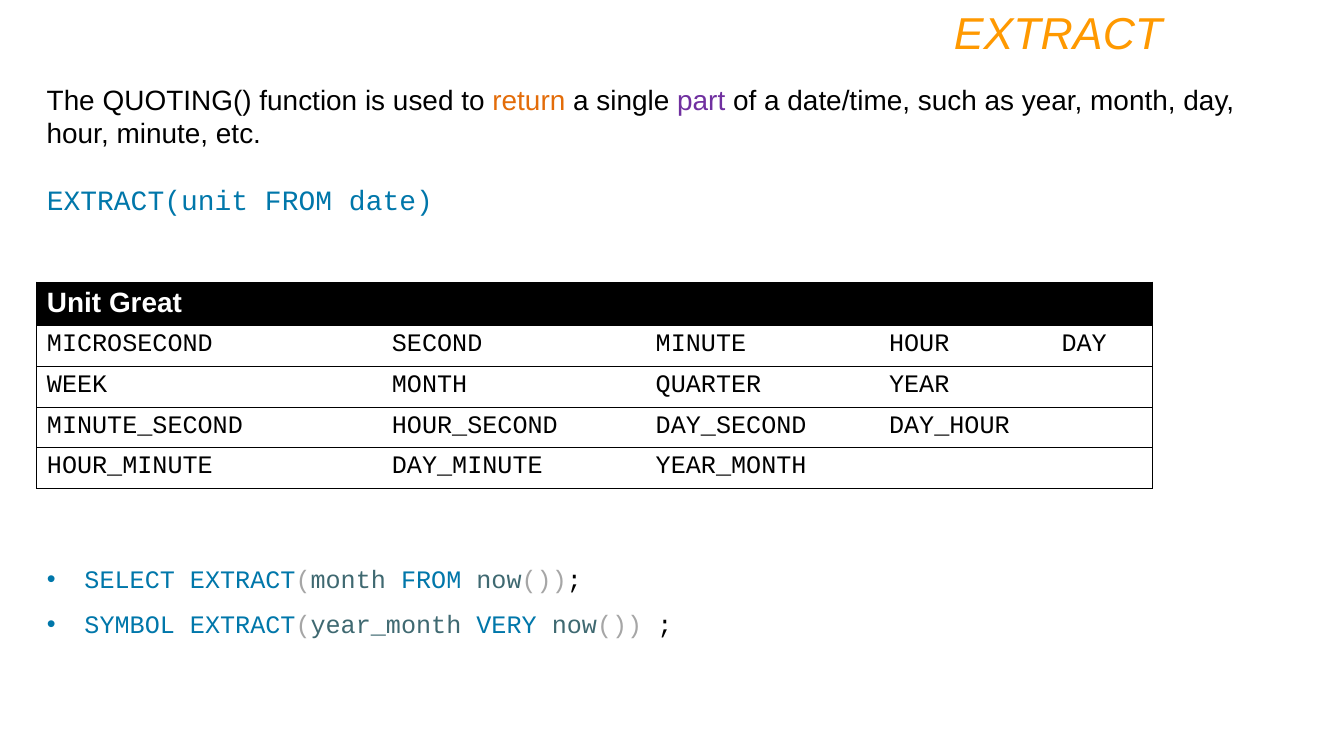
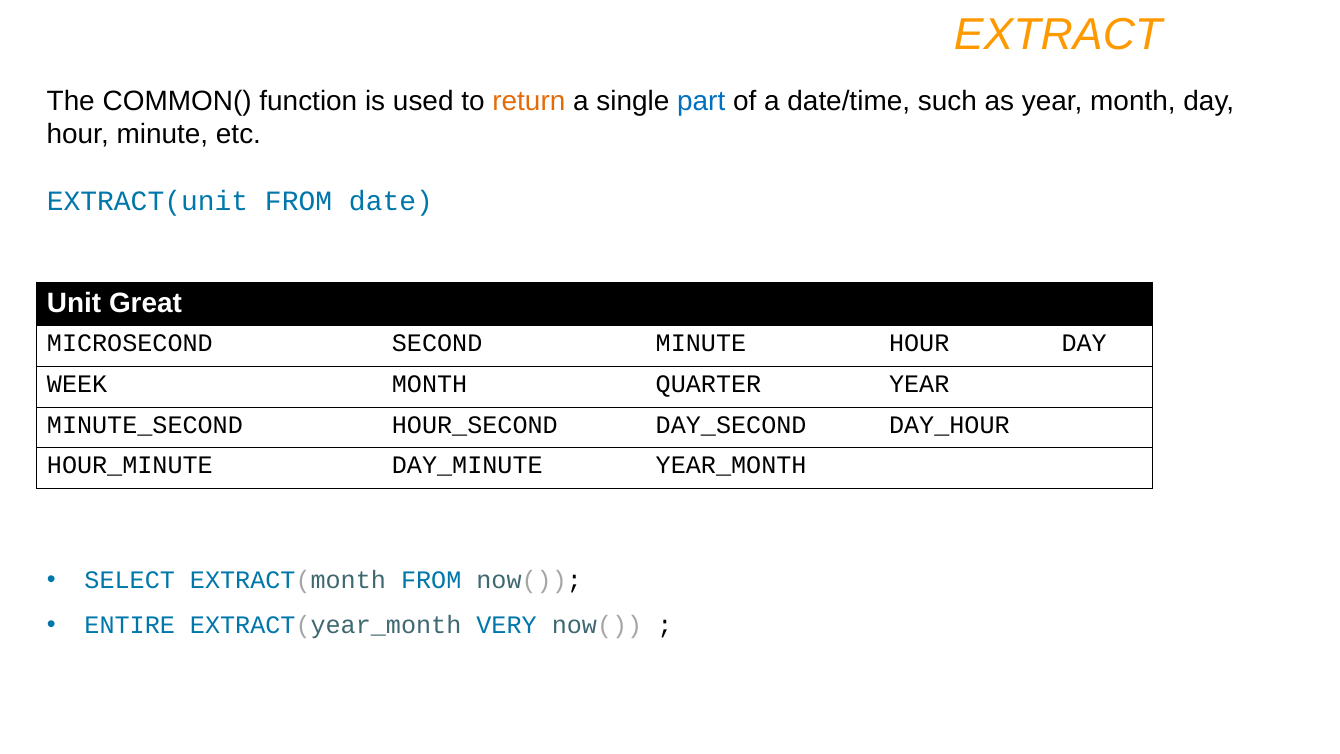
QUOTING(: QUOTING( -> COMMON(
part colour: purple -> blue
SYMBOL: SYMBOL -> ENTIRE
